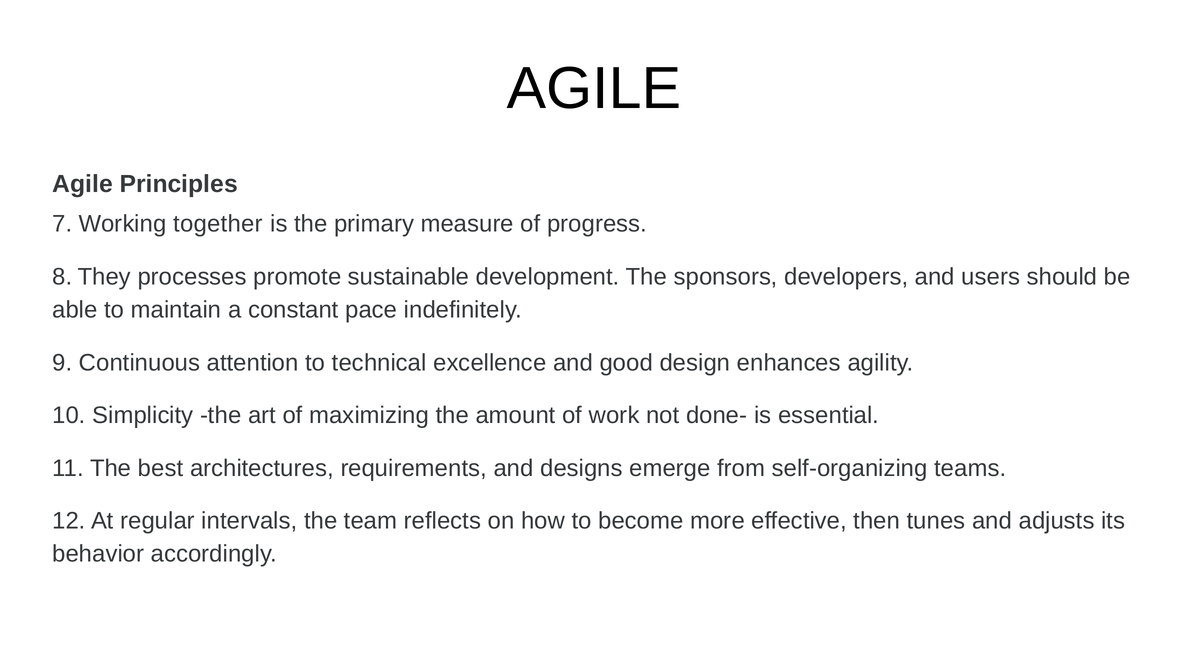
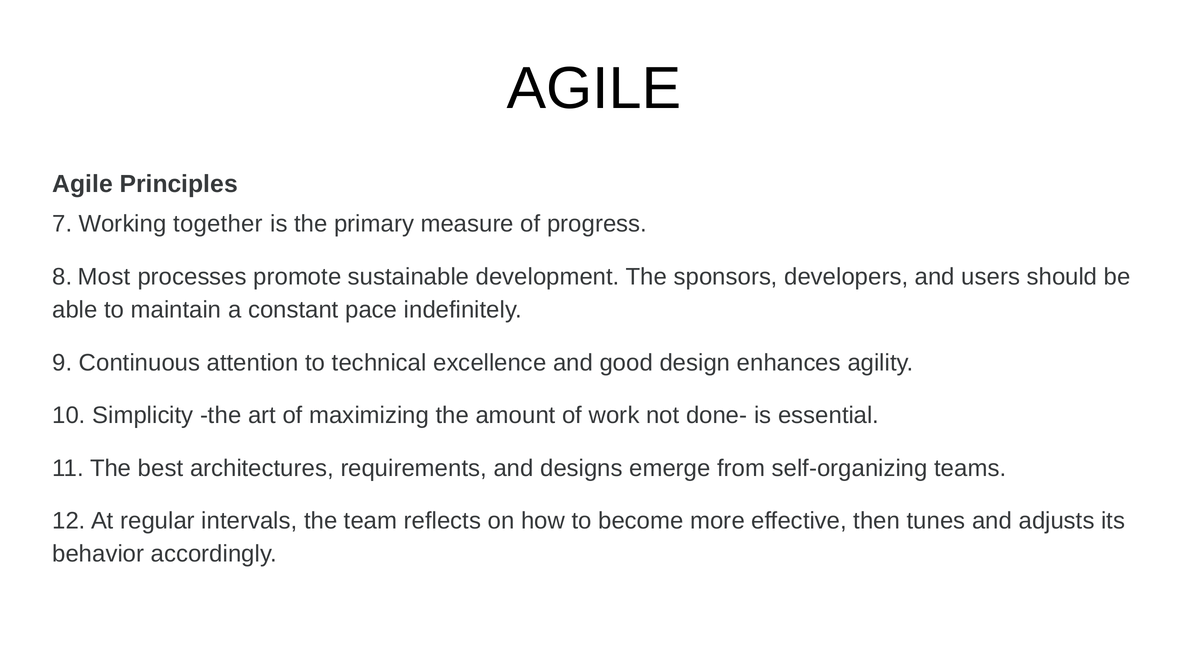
They: They -> Most
